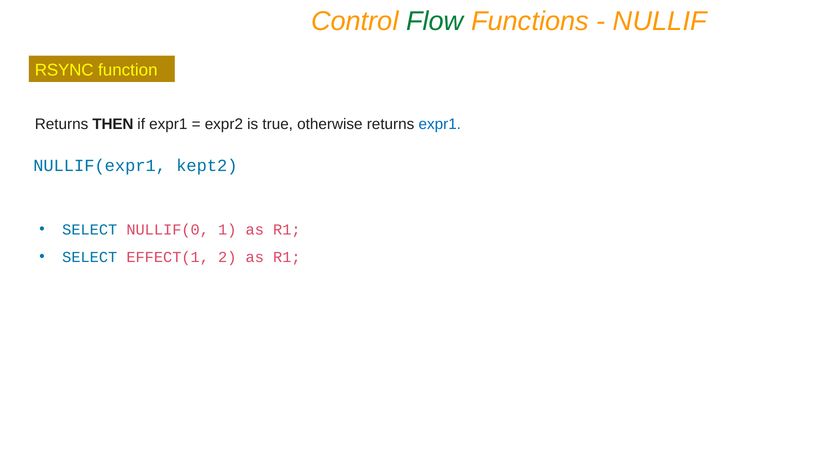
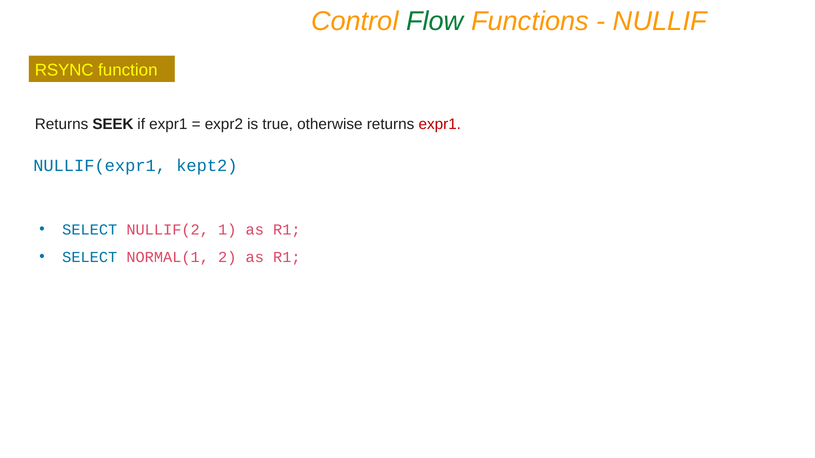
THEN: THEN -> SEEK
expr1 at (440, 124) colour: blue -> red
NULLIF(0: NULLIF(0 -> NULLIF(2
EFFECT(1: EFFECT(1 -> NORMAL(1
